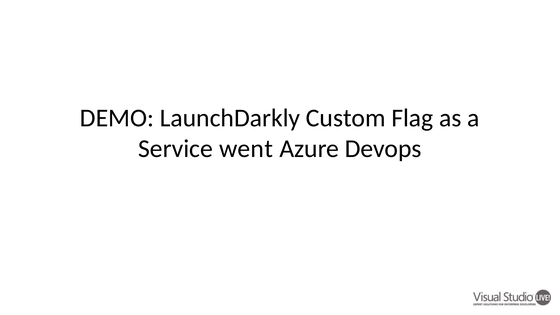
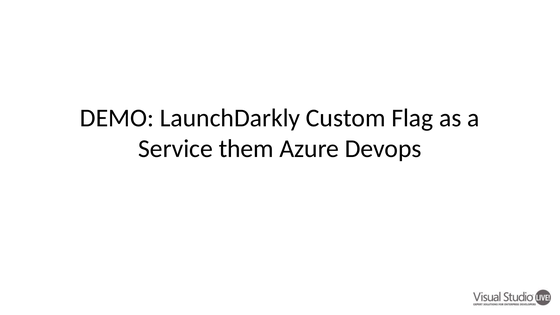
went: went -> them
